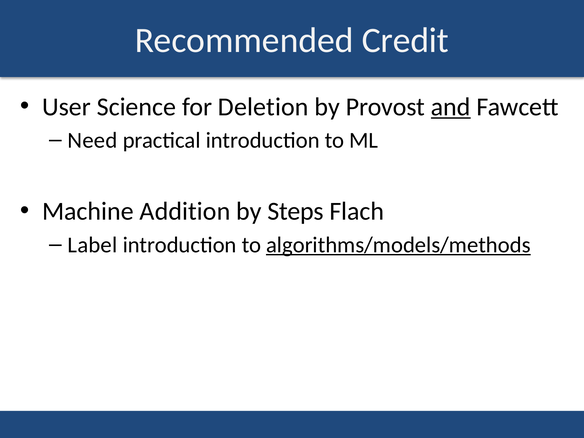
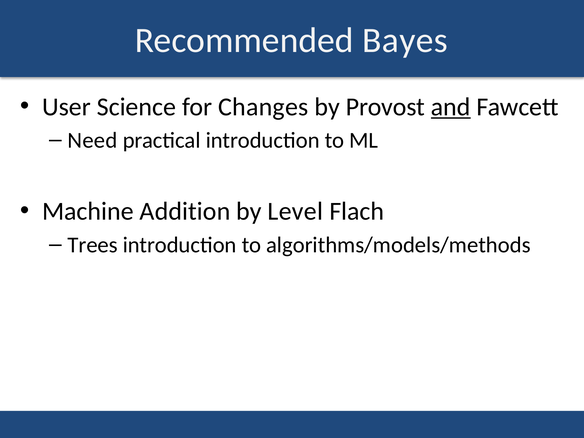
Credit: Credit -> Bayes
Deletion: Deletion -> Changes
Steps: Steps -> Level
Label: Label -> Trees
algorithms/models/methods underline: present -> none
